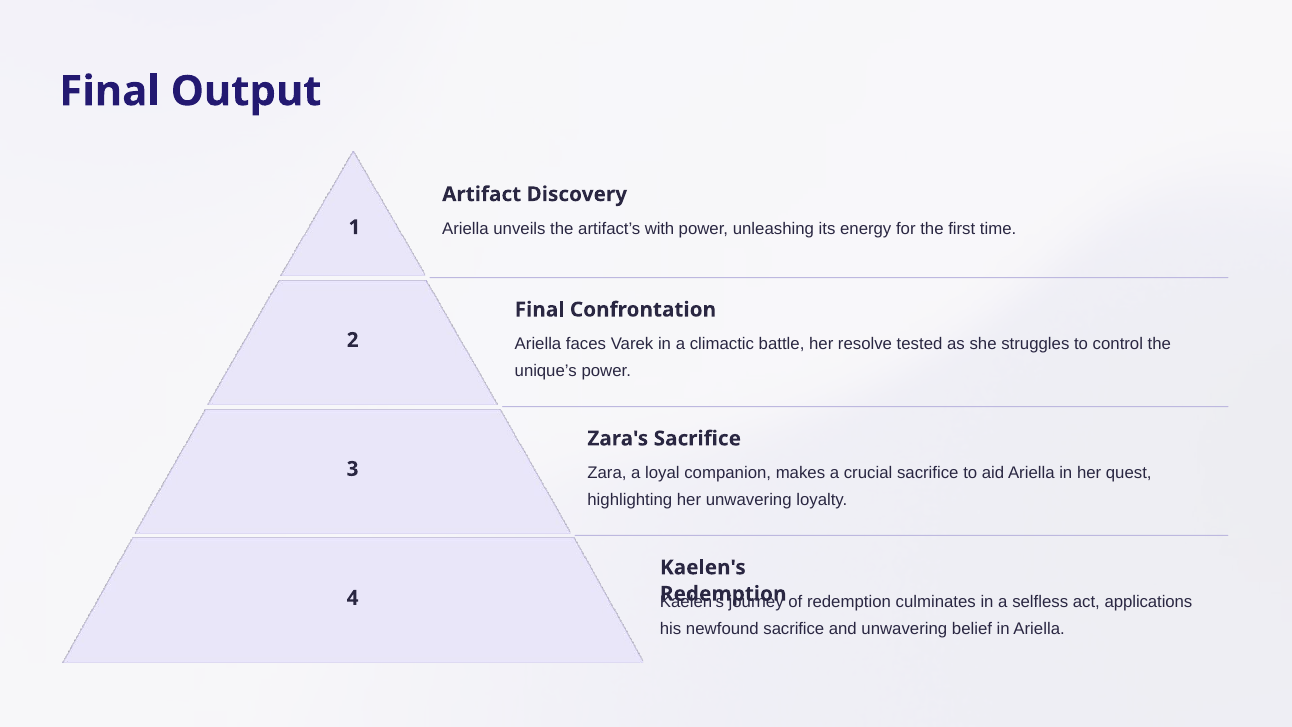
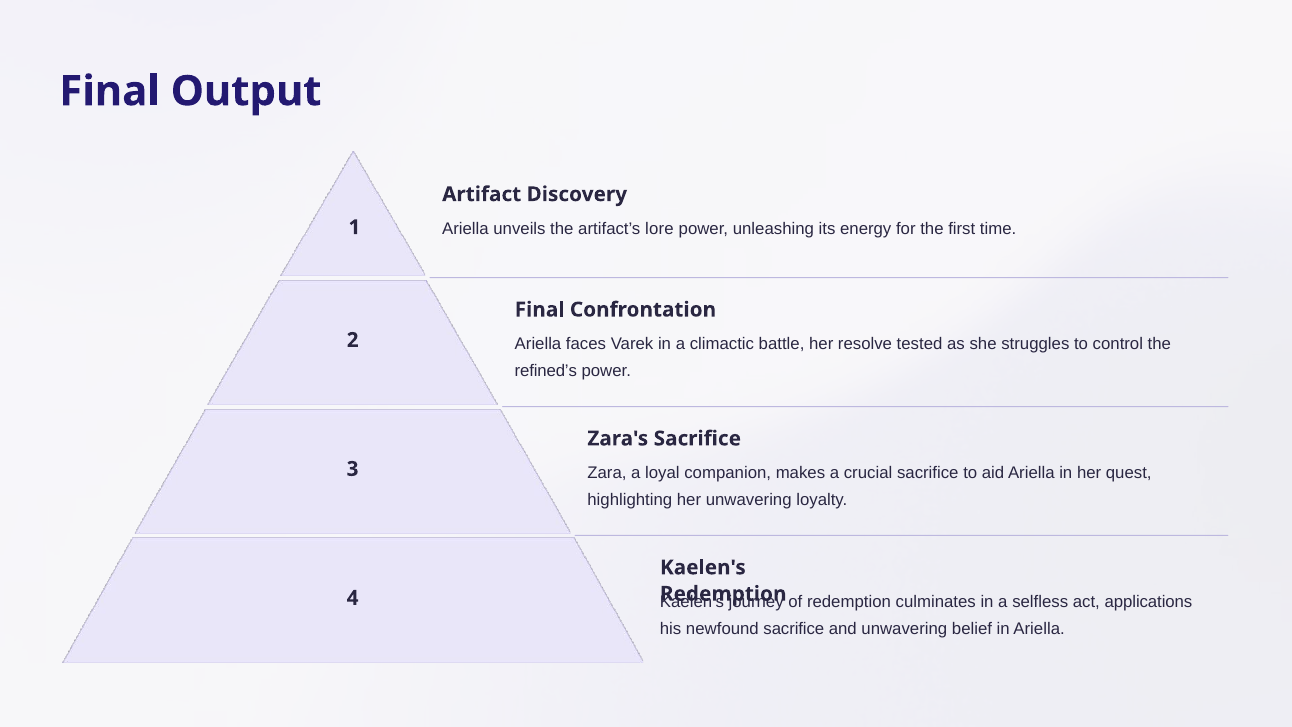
with: with -> lore
unique’s: unique’s -> refined’s
